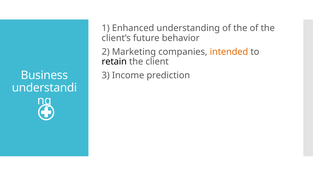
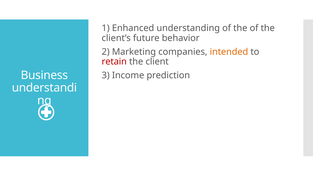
retain colour: black -> red
